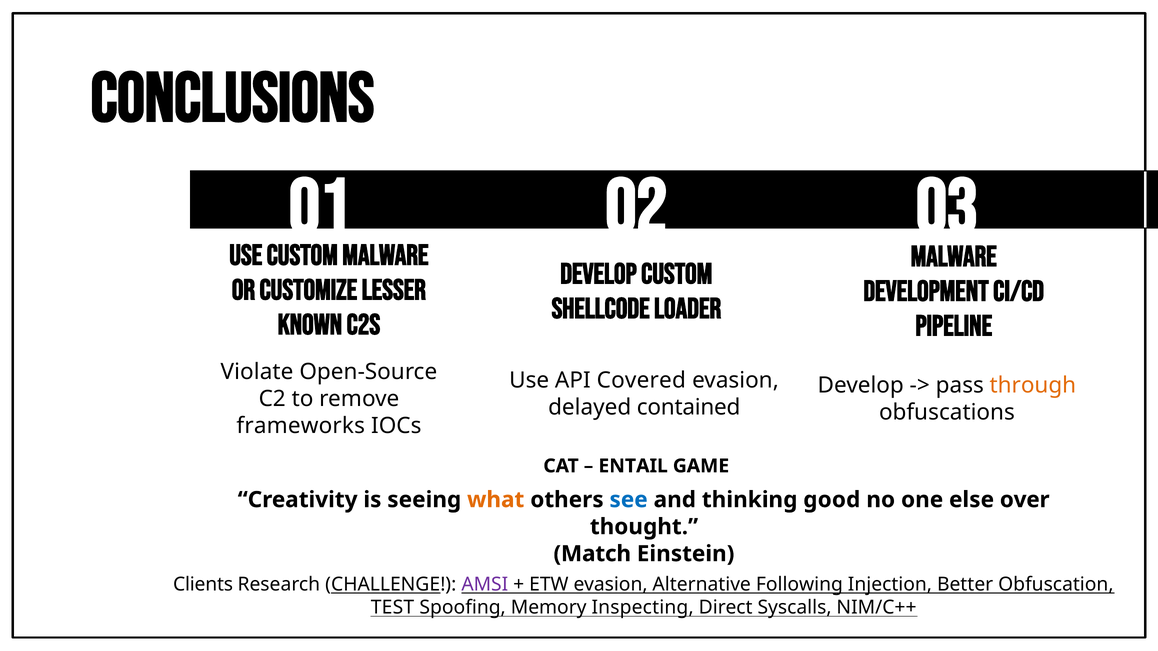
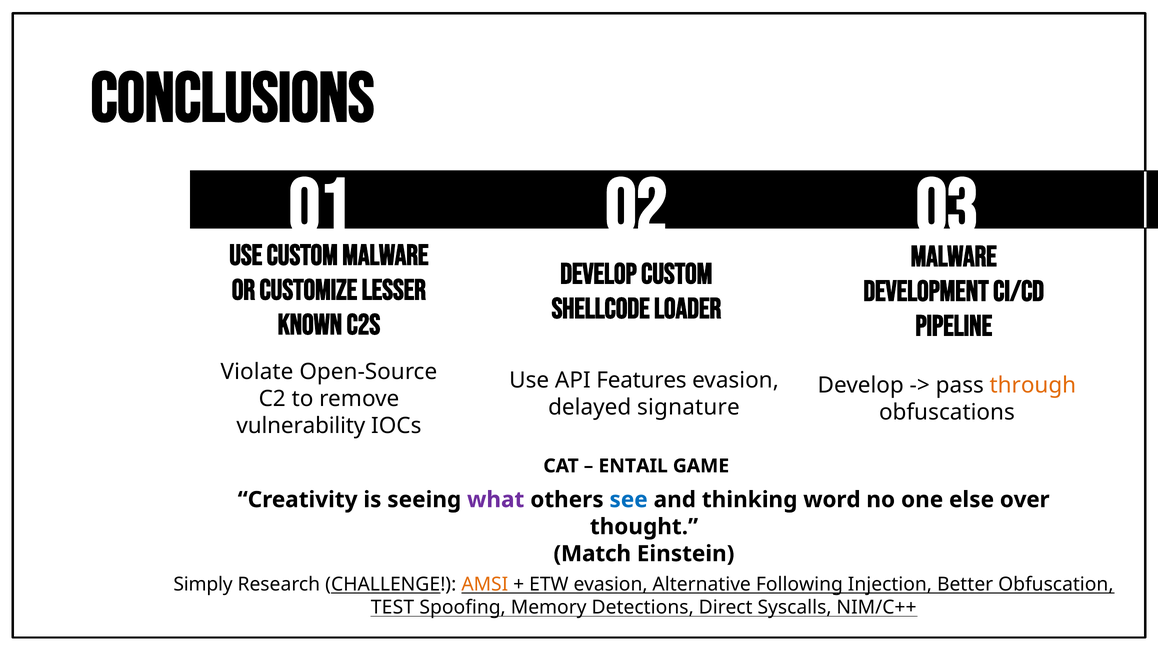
Covered: Covered -> Features
contained: contained -> signature
frameworks: frameworks -> vulnerability
what colour: orange -> purple
good: good -> word
Clients: Clients -> Simply
AMSI colour: purple -> orange
Inspecting: Inspecting -> Detections
